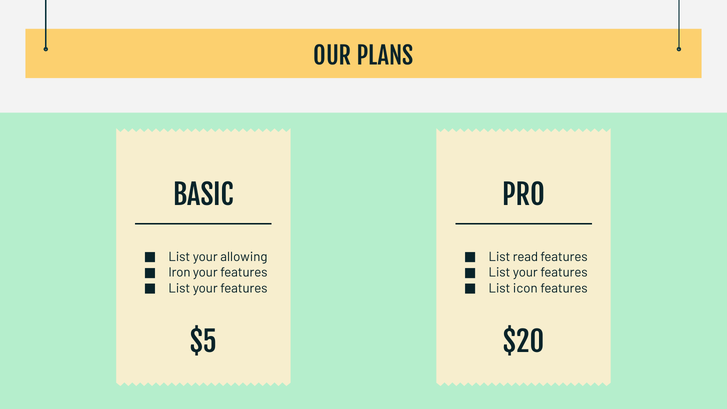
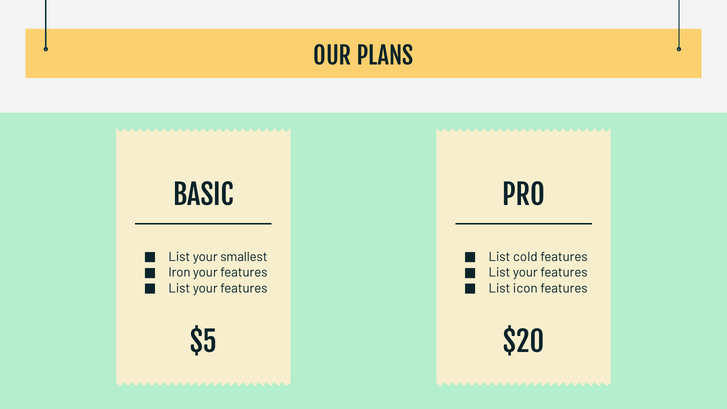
allowing: allowing -> smallest
read: read -> cold
